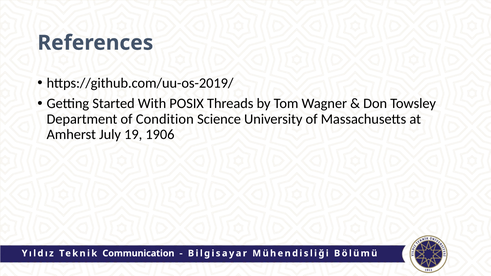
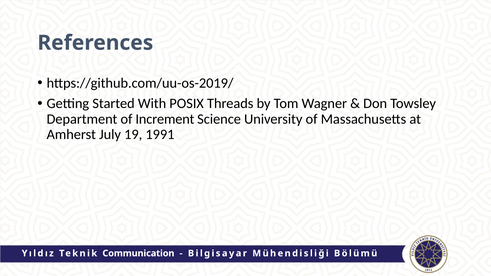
Condition: Condition -> Increment
1906: 1906 -> 1991
